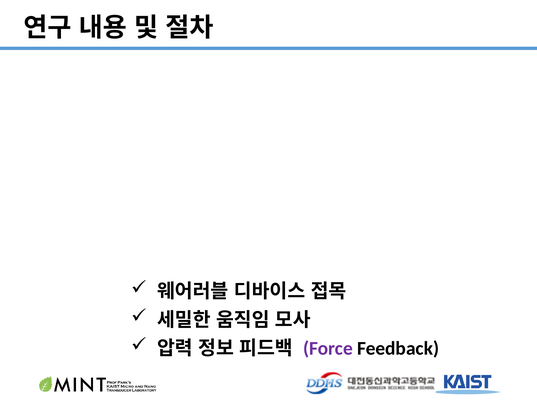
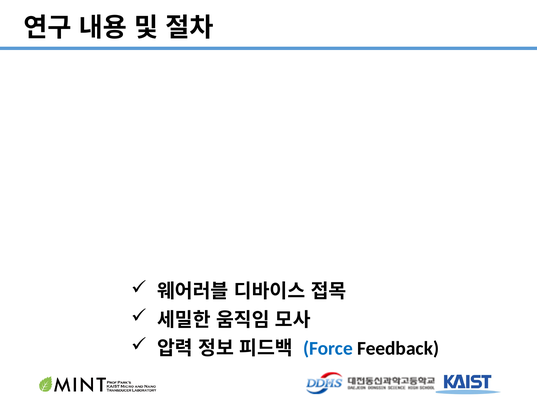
Force colour: purple -> blue
